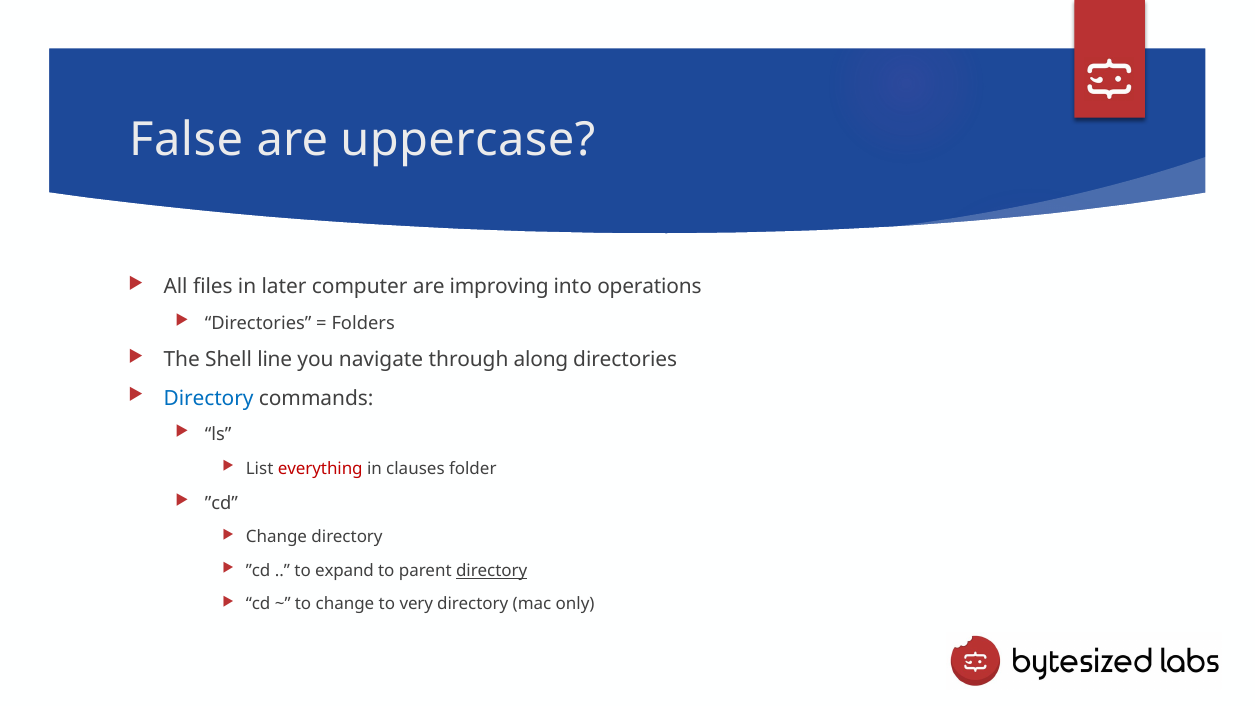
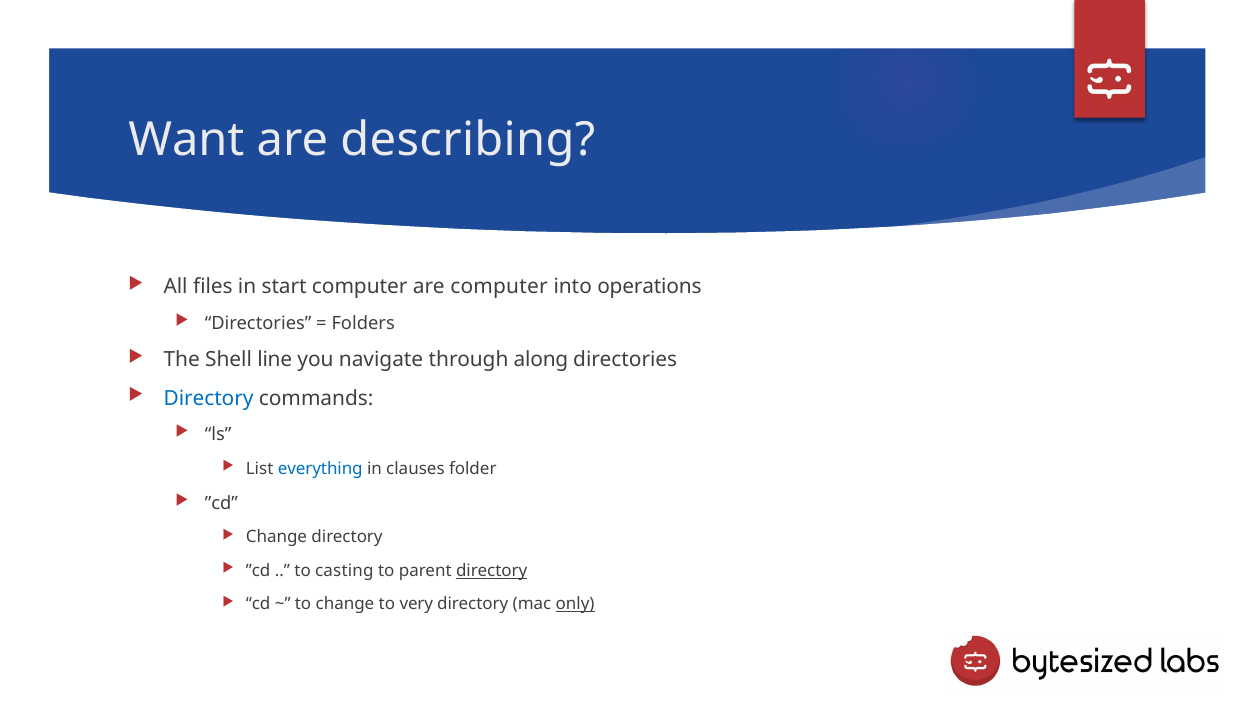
False: False -> Want
uppercase: uppercase -> describing
later: later -> start
are improving: improving -> computer
everything colour: red -> blue
expand: expand -> casting
only underline: none -> present
